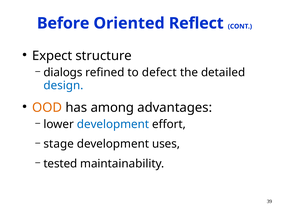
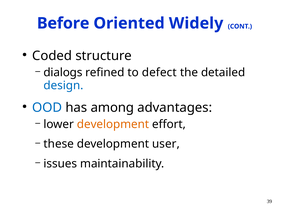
Reflect: Reflect -> Widely
Expect: Expect -> Coded
OOD colour: orange -> blue
development at (113, 125) colour: blue -> orange
stage: stage -> these
uses: uses -> user
tested: tested -> issues
